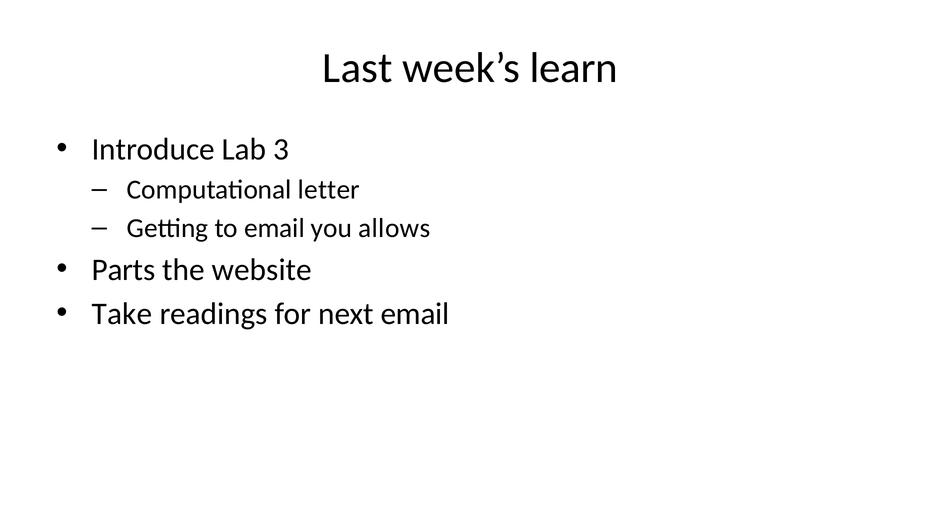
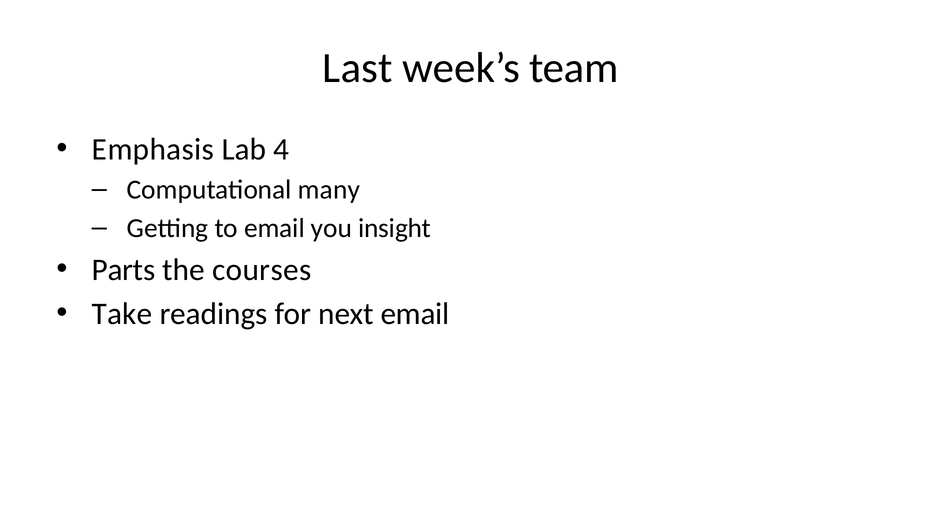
learn: learn -> team
Introduce: Introduce -> Emphasis
3: 3 -> 4
letter: letter -> many
allows: allows -> insight
website: website -> courses
